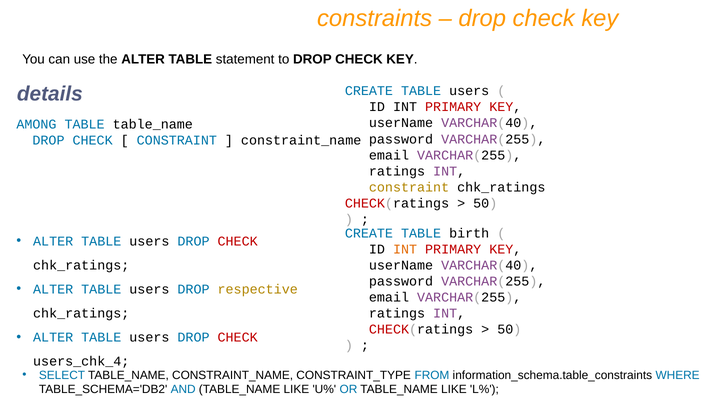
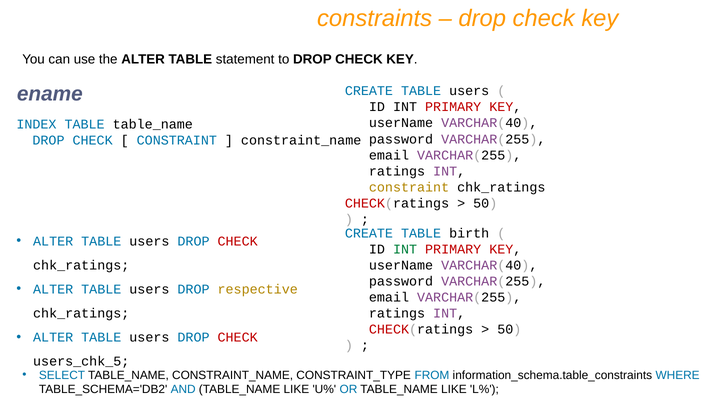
details: details -> ename
AMONG: AMONG -> INDEX
INT at (405, 249) colour: orange -> green
users_chk_4: users_chk_4 -> users_chk_5
